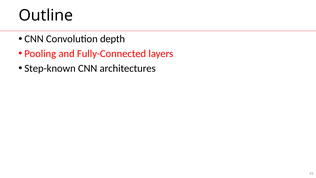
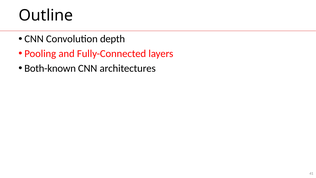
Step-known: Step-known -> Both-known
